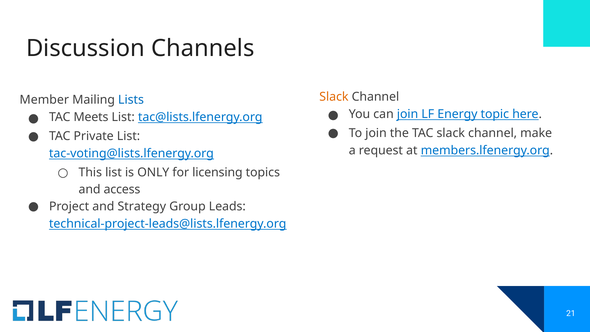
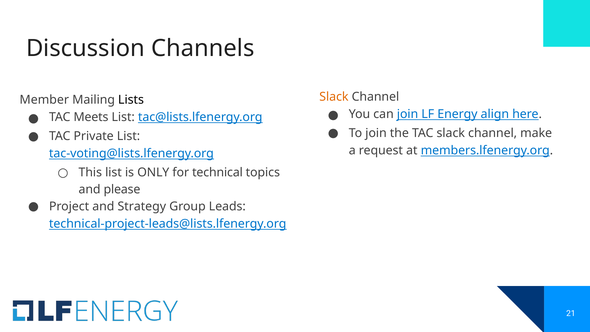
Lists colour: blue -> black
topic: topic -> align
licensing: licensing -> technical
access: access -> please
